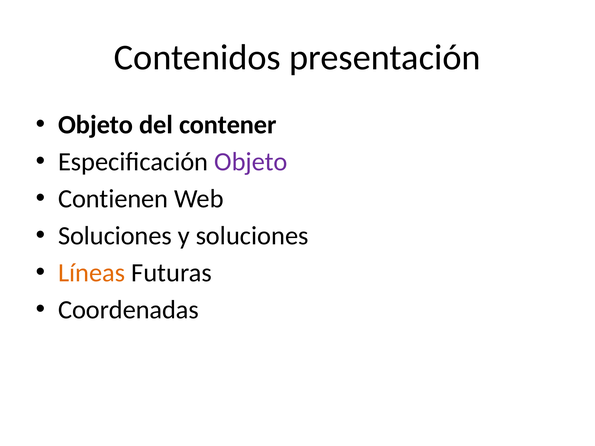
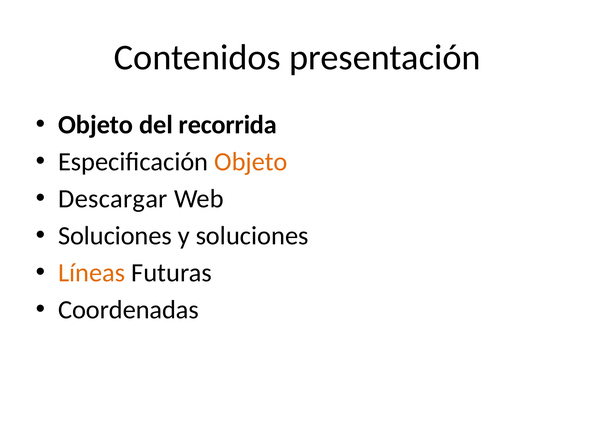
contener: contener -> recorrida
Objeto at (251, 162) colour: purple -> orange
Contienen: Contienen -> Descargar
